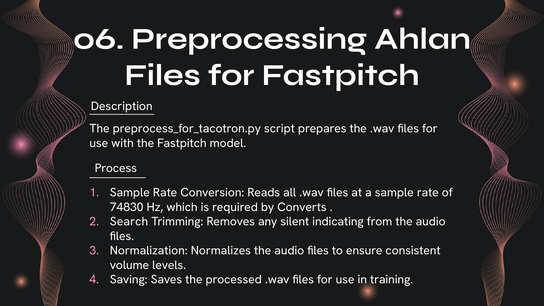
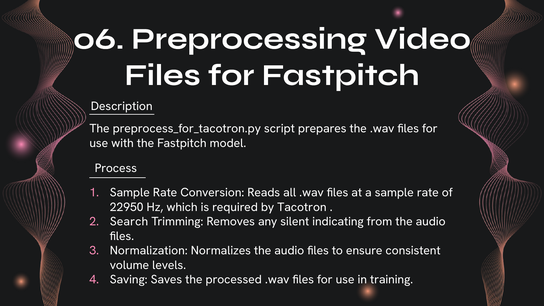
Ahlan: Ahlan -> Video
74830: 74830 -> 22950
Converts: Converts -> Tacotron
